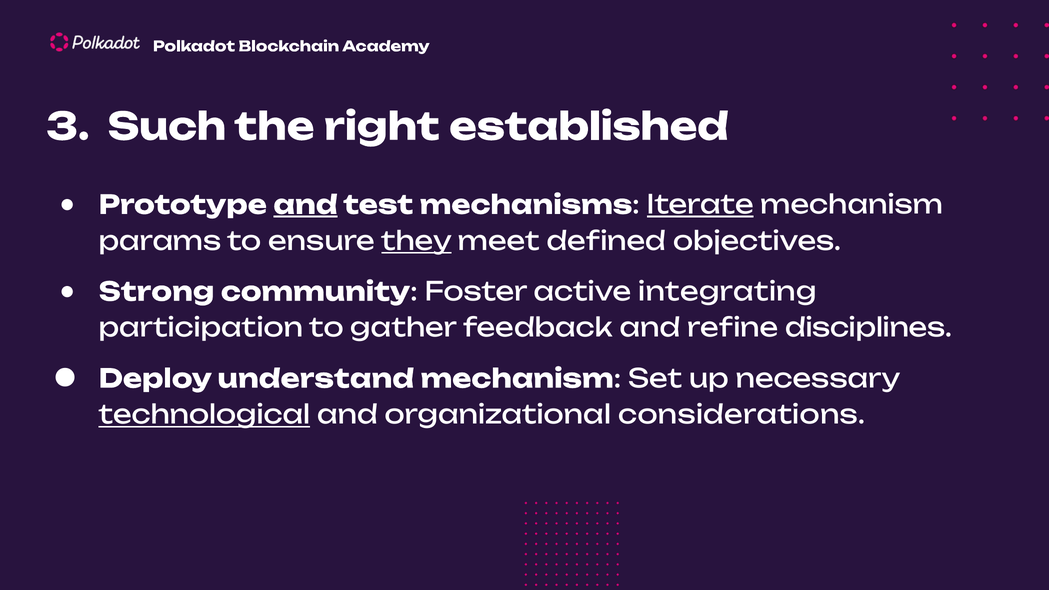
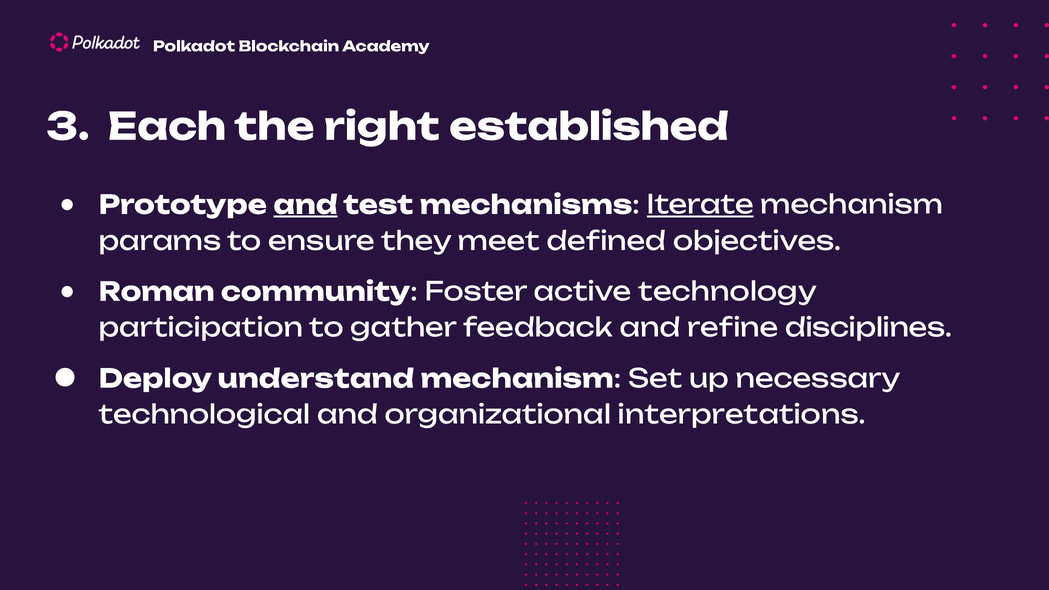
Such: Such -> Each
they underline: present -> none
Strong: Strong -> Roman
integrating: integrating -> technology
technological underline: present -> none
considerations: considerations -> interpretations
